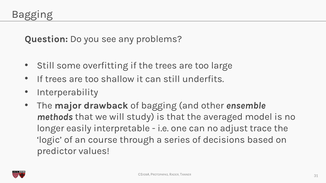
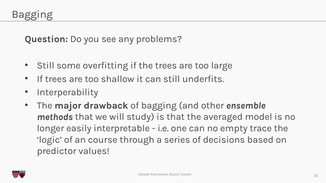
adjust: adjust -> empty
